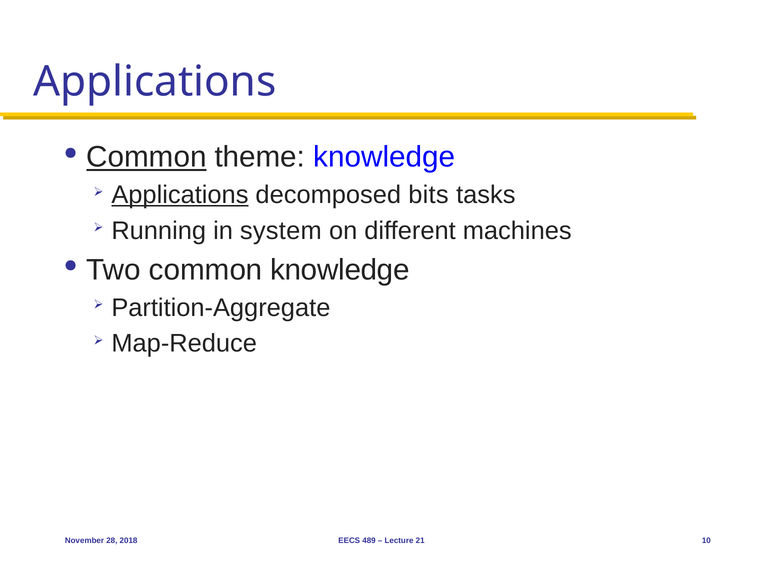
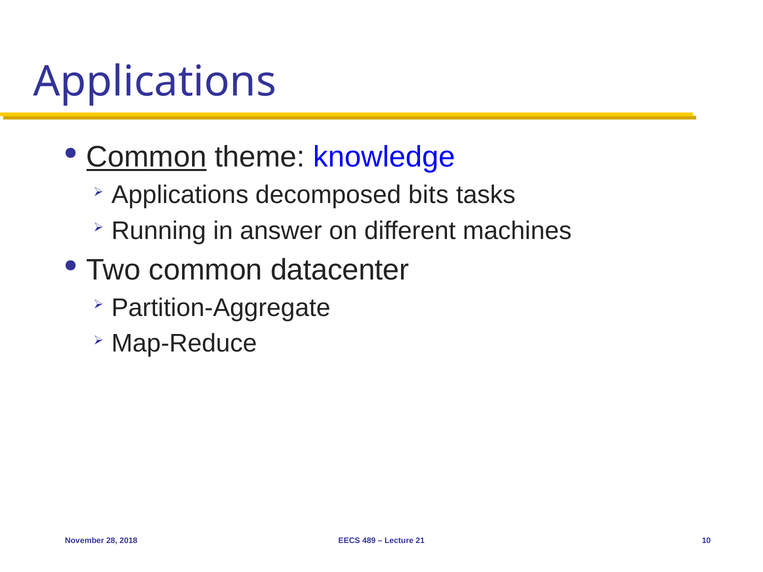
Applications at (180, 195) underline: present -> none
system: system -> answer
common knowledge: knowledge -> datacenter
